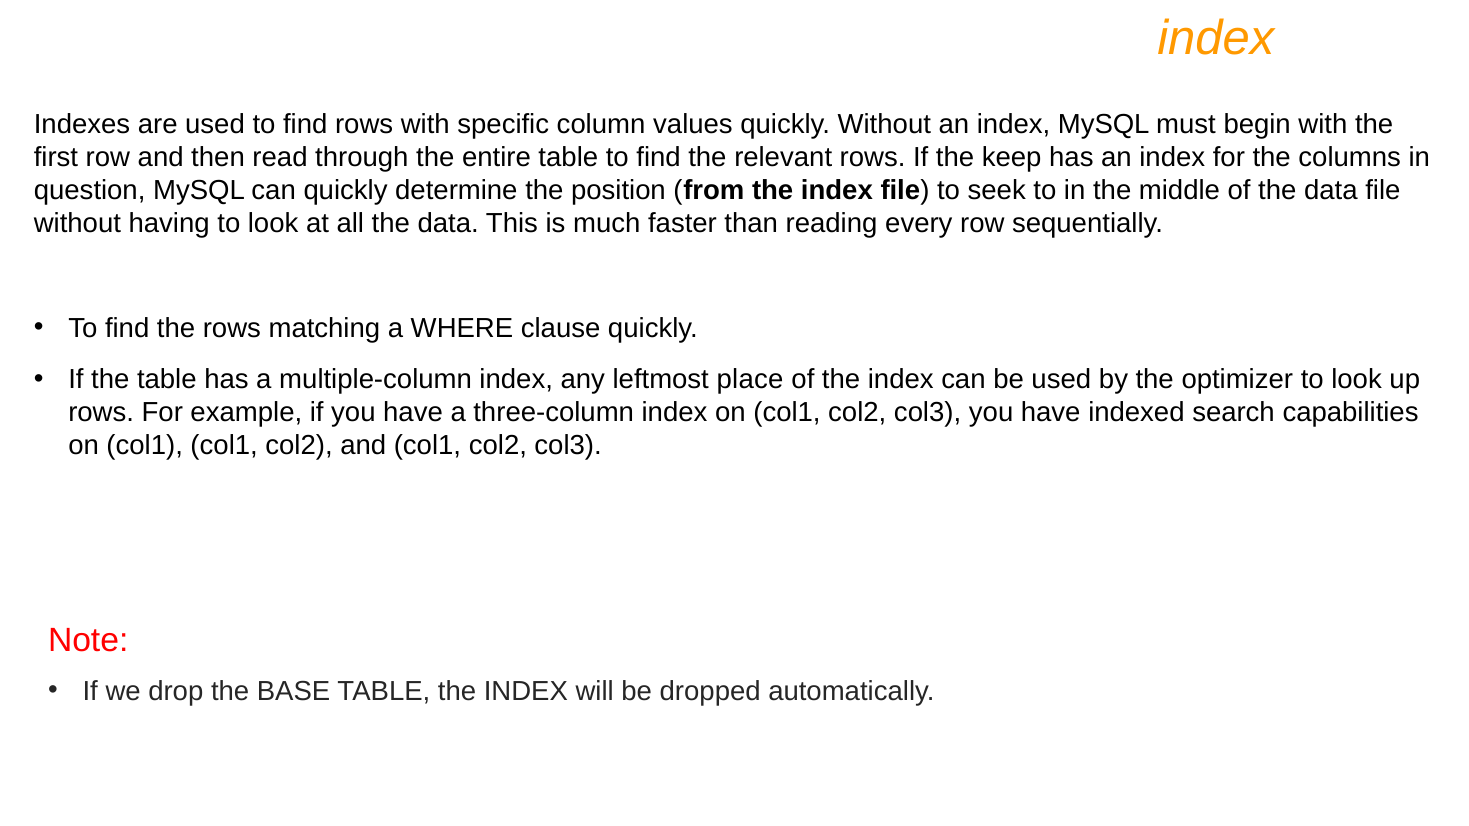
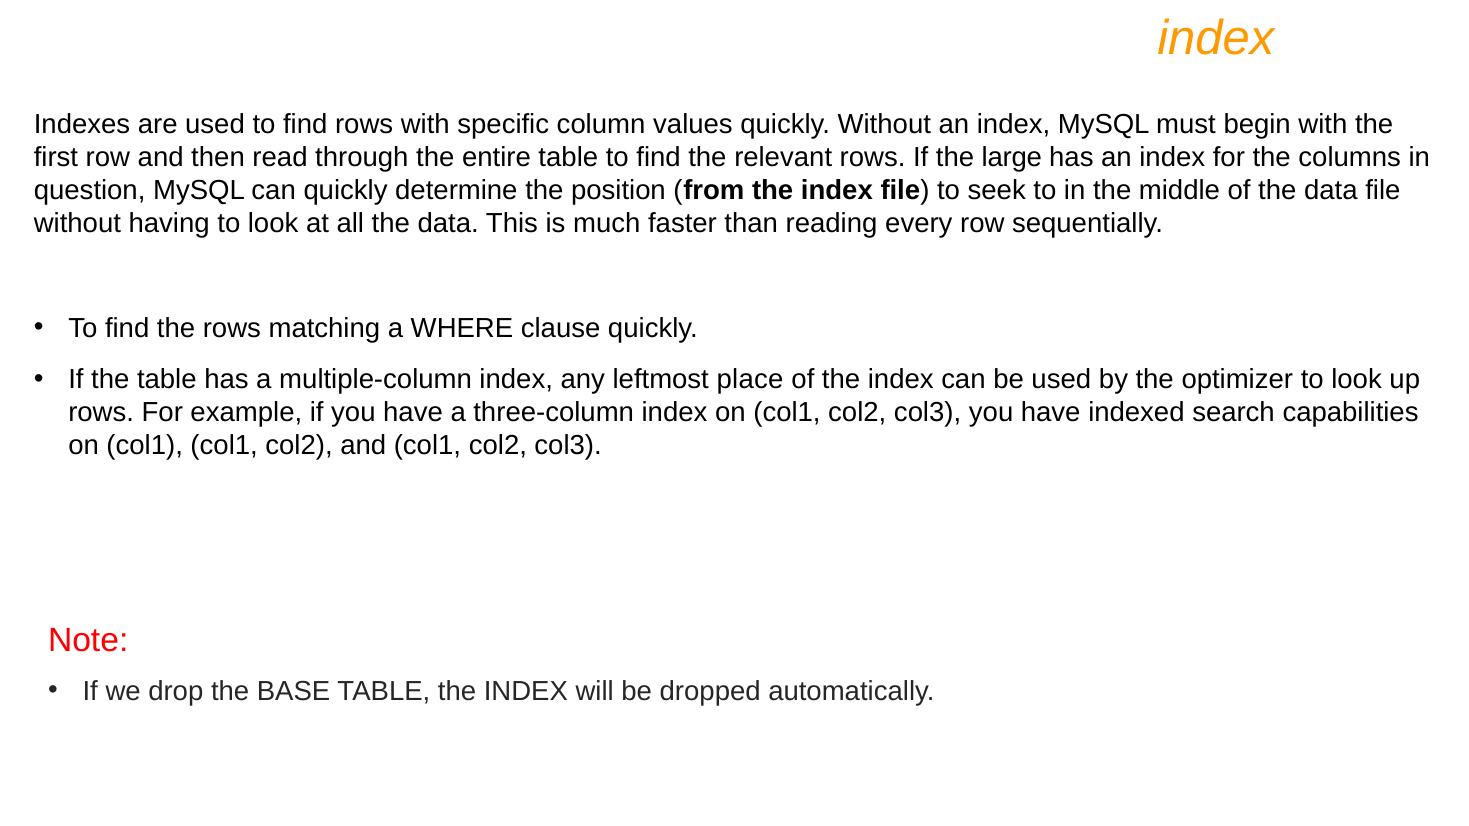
keep: keep -> large
